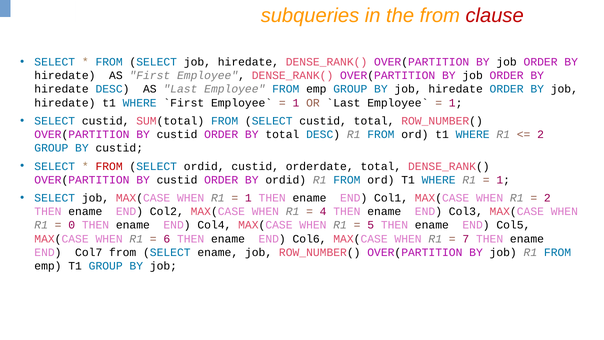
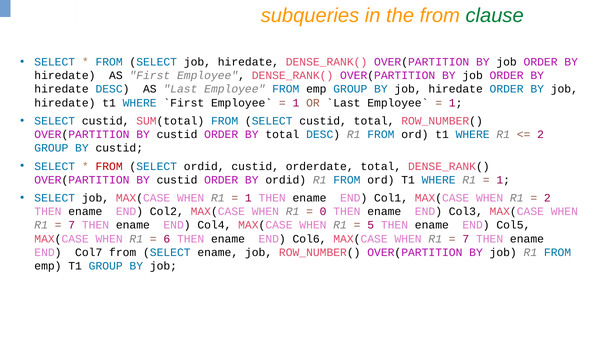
clause colour: red -> green
4: 4 -> 0
0 at (72, 225): 0 -> 7
